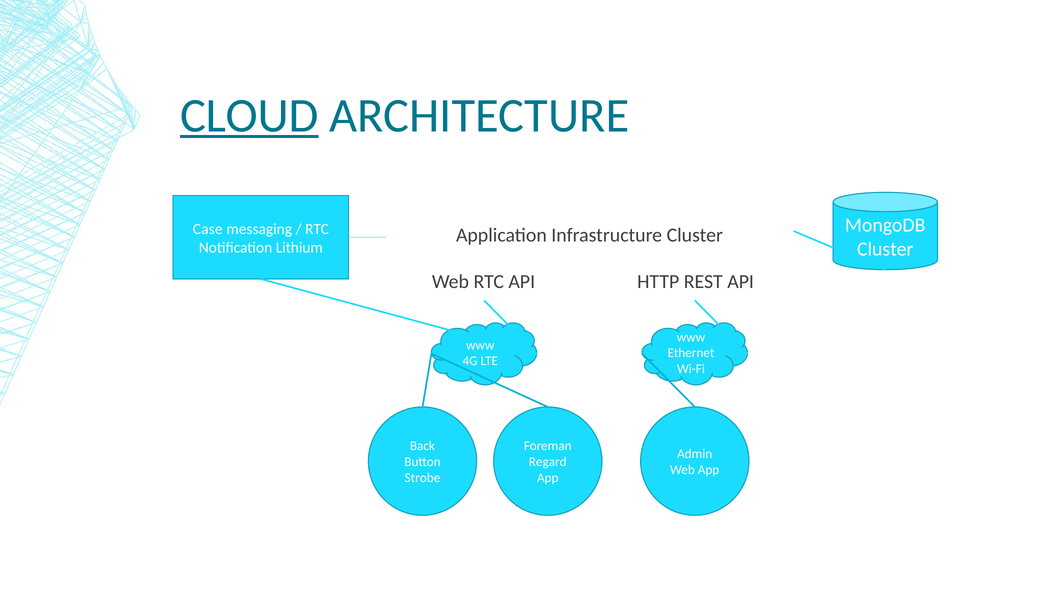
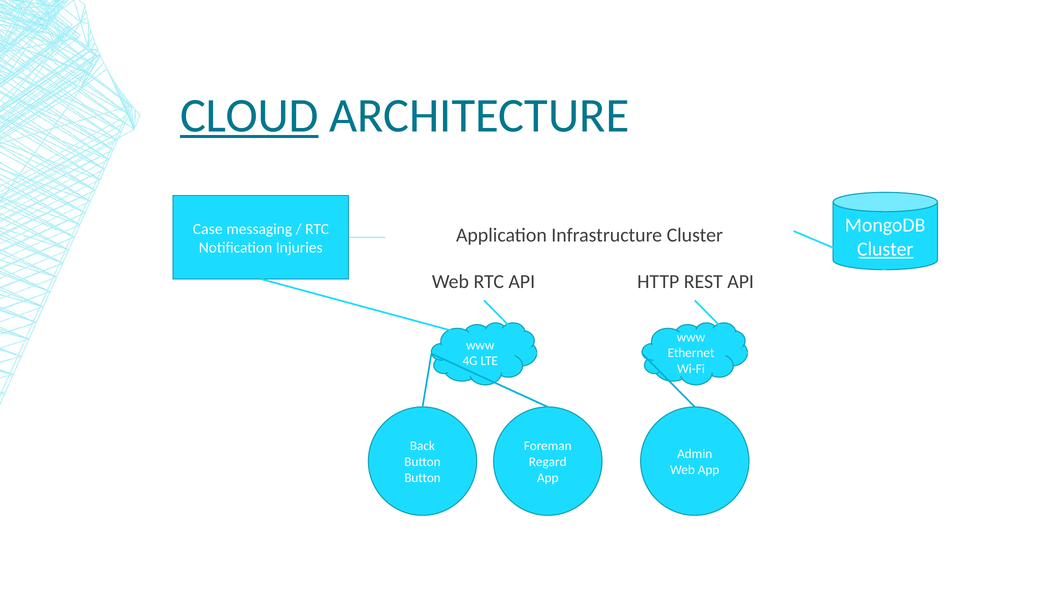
Cluster at (885, 249) underline: none -> present
Lithium: Lithium -> Injuries
Strobe at (422, 478): Strobe -> Button
